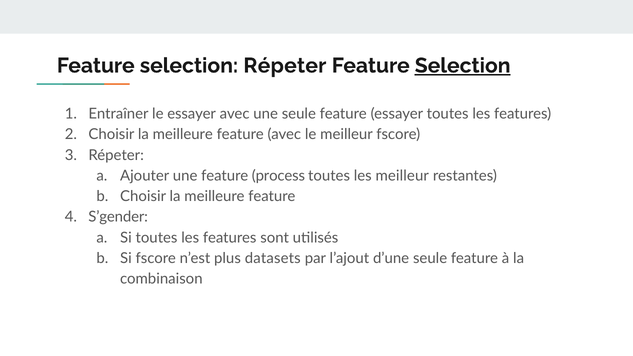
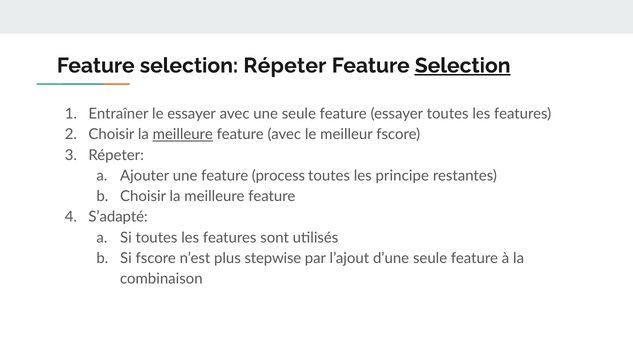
meilleure at (183, 135) underline: none -> present
les meilleur: meilleur -> principe
S’gender: S’gender -> S’adapté
datasets: datasets -> stepwise
